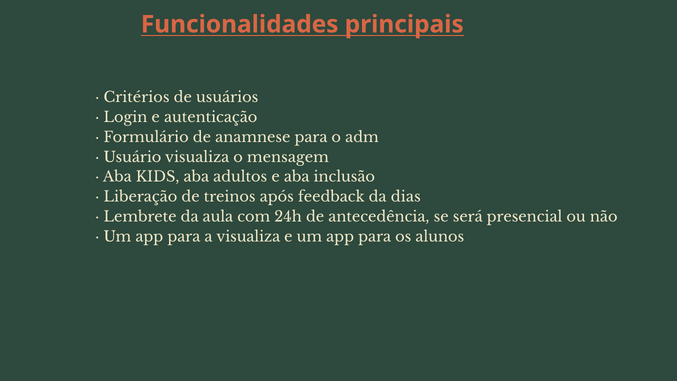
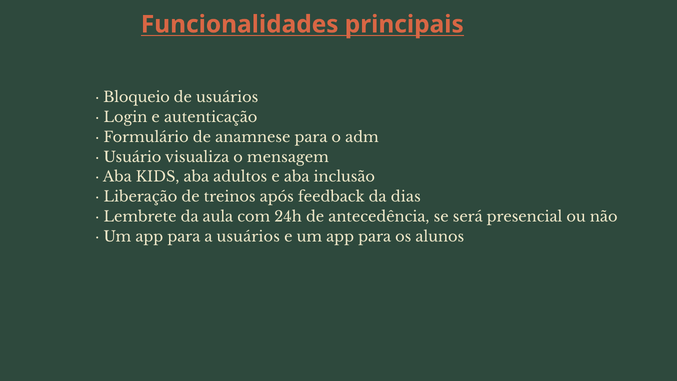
Critérios: Critérios -> Bloqueio
a visualiza: visualiza -> usuários
